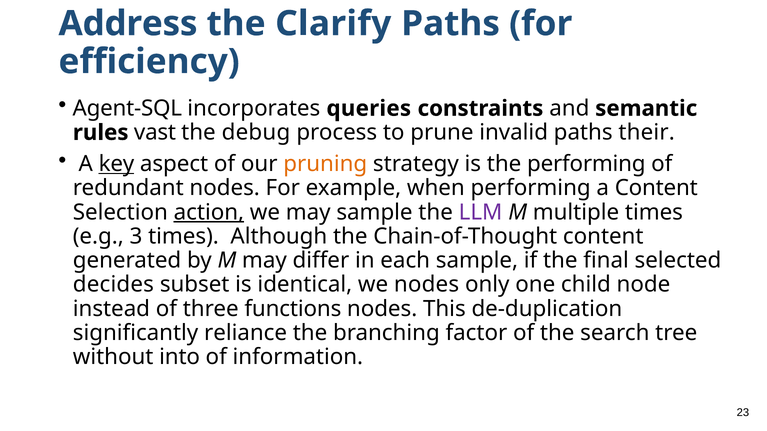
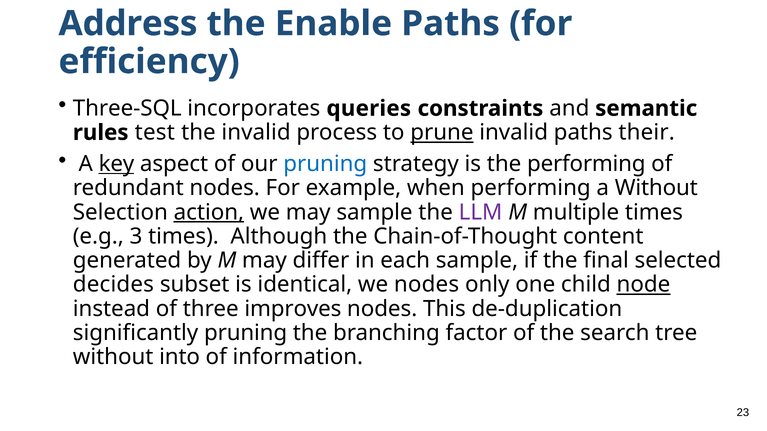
Clarify: Clarify -> Enable
Agent-SQL: Agent-SQL -> Three-SQL
vast: vast -> test
the debug: debug -> invalid
prune underline: none -> present
pruning at (325, 164) colour: orange -> blue
a Content: Content -> Without
node underline: none -> present
functions: functions -> improves
significantly reliance: reliance -> pruning
